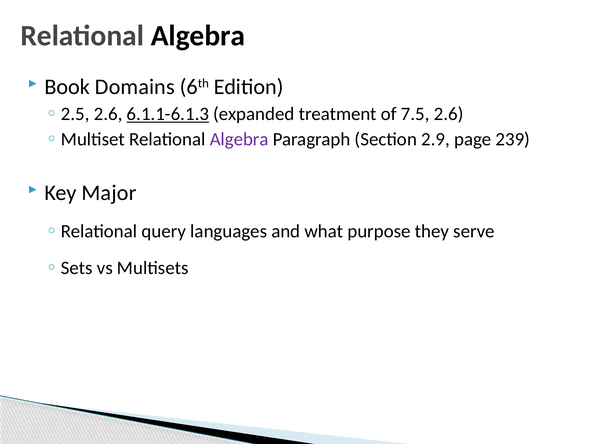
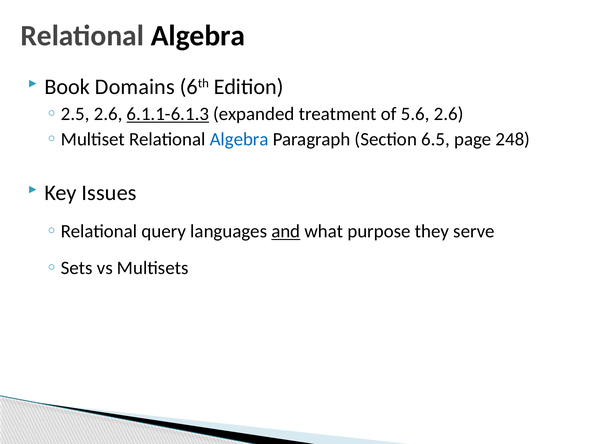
7.5: 7.5 -> 5.6
Algebra at (239, 139) colour: purple -> blue
2.9: 2.9 -> 6.5
239: 239 -> 248
Major: Major -> Issues
and underline: none -> present
